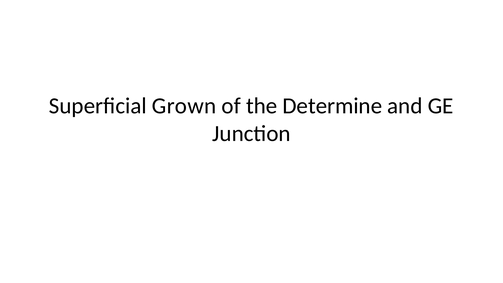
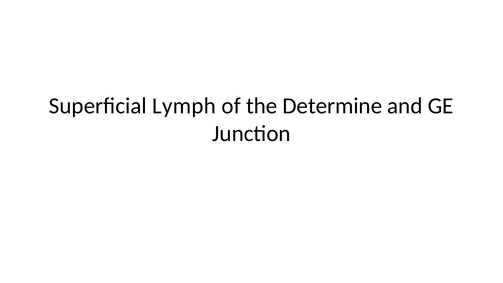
Grown: Grown -> Lymph
